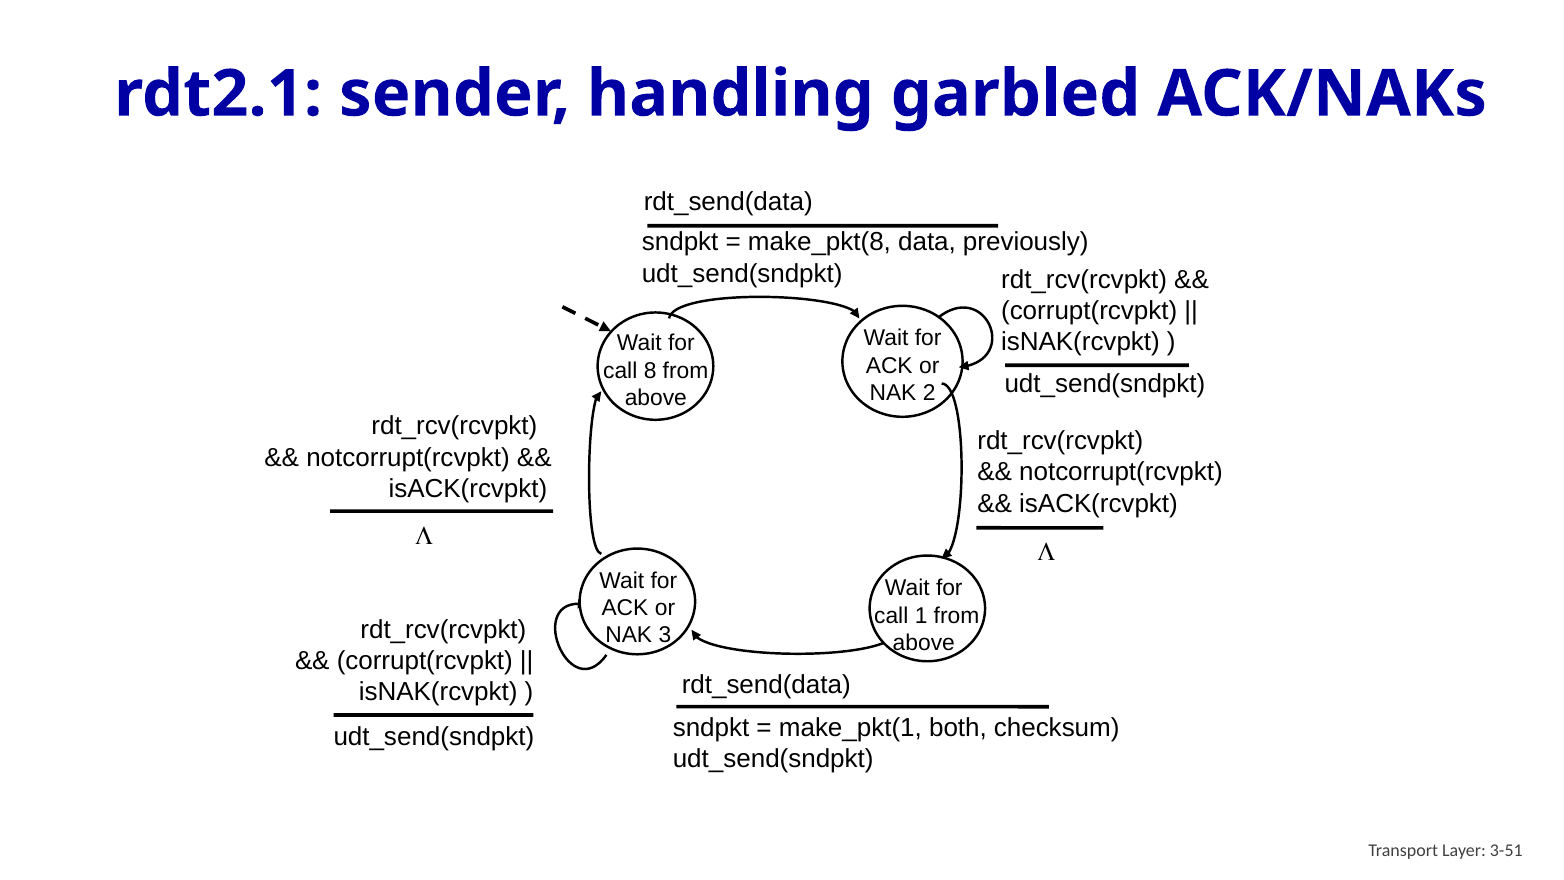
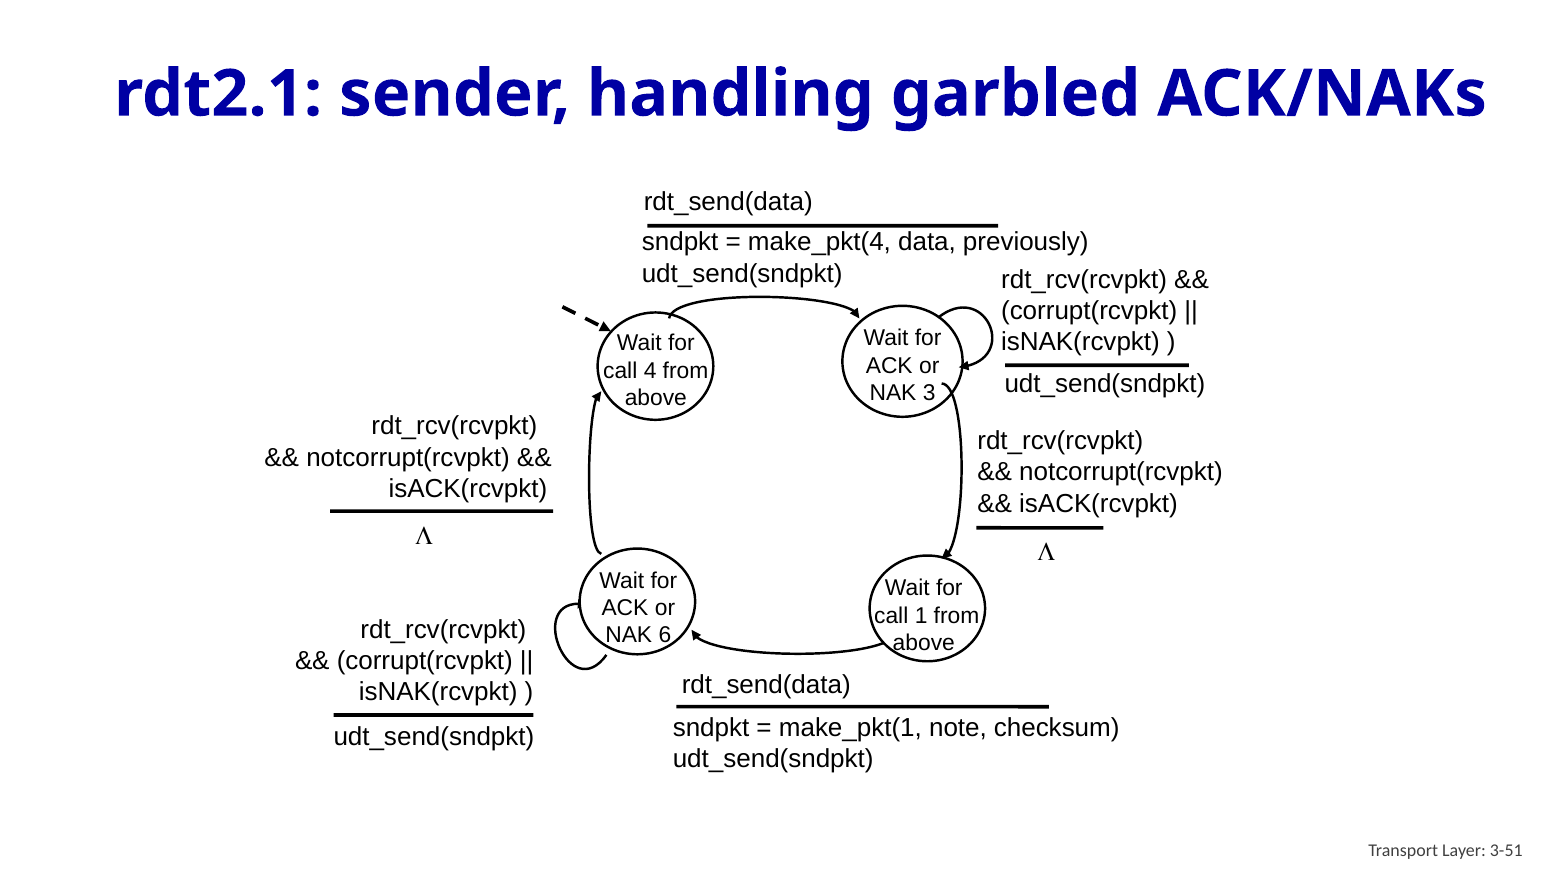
make_pkt(8: make_pkt(8 -> make_pkt(4
8: 8 -> 4
2: 2 -> 3
3: 3 -> 6
both: both -> note
